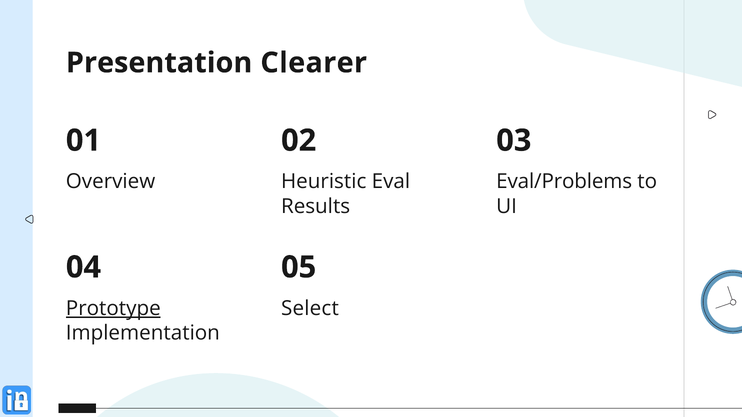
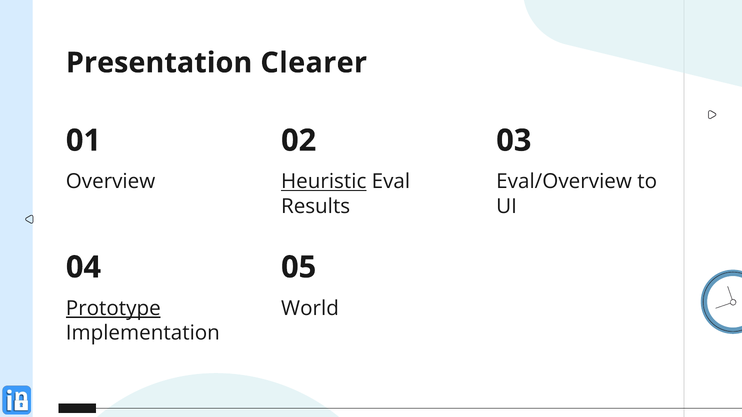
Heuristic underline: none -> present
Eval/Problems: Eval/Problems -> Eval/Overview
Select: Select -> World
